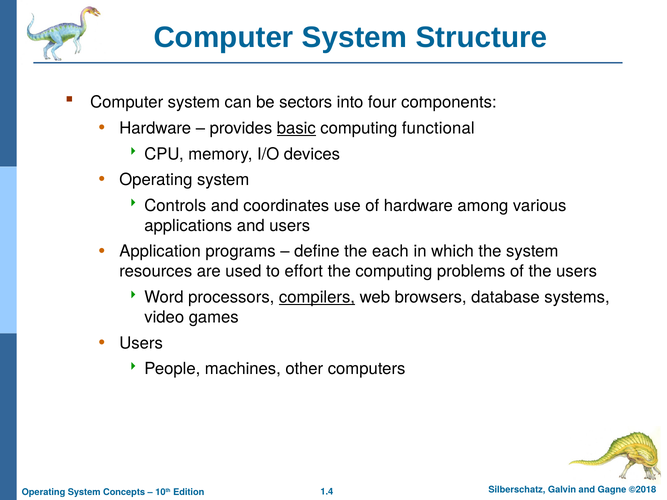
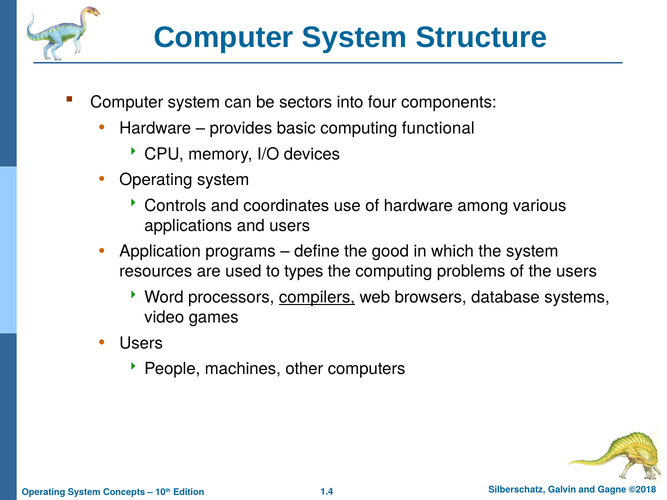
basic underline: present -> none
each: each -> good
effort: effort -> types
